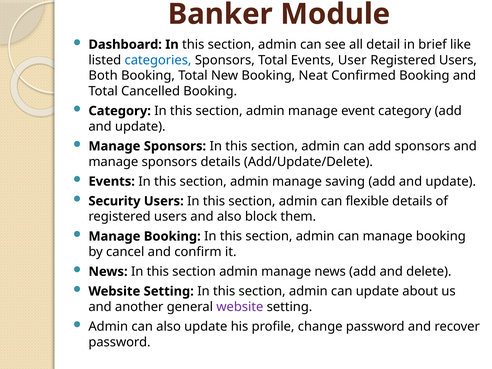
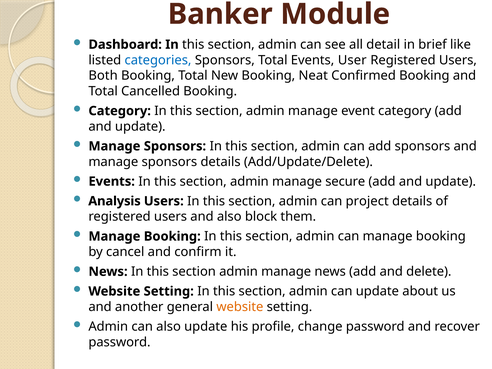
saving: saving -> secure
Security: Security -> Analysis
flexible: flexible -> project
website at (240, 307) colour: purple -> orange
